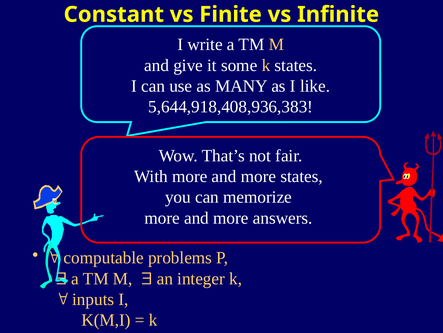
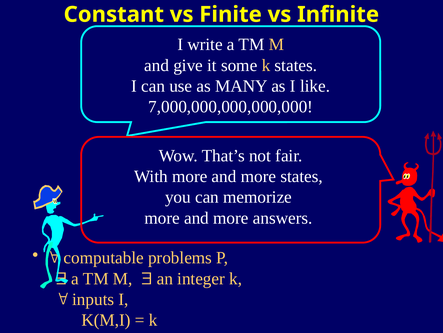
5,644,918,408,936,383: 5,644,918,408,936,383 -> 7,000,000,000,000,000
